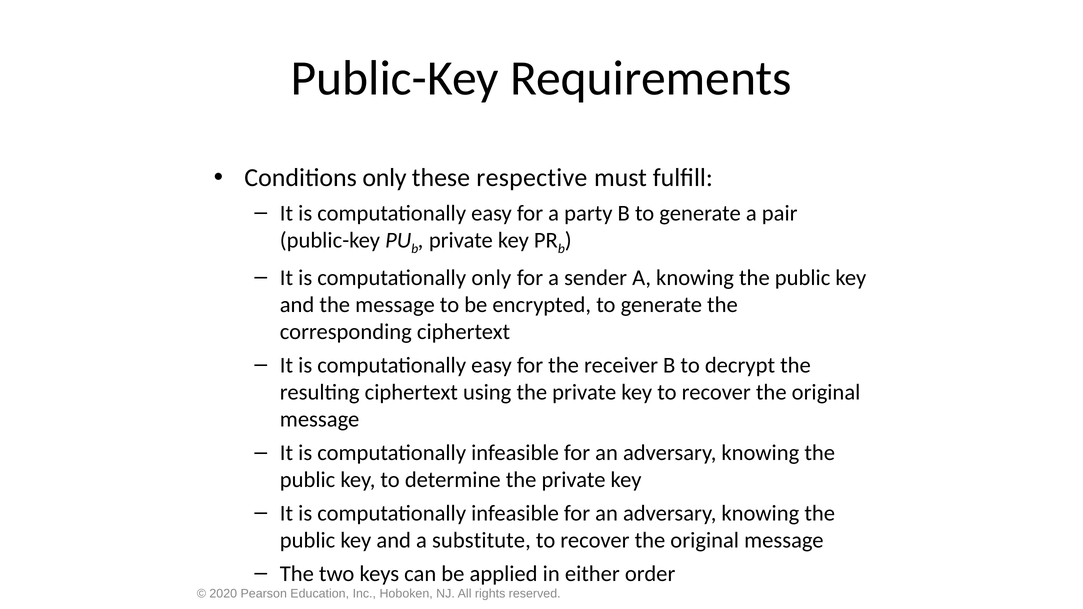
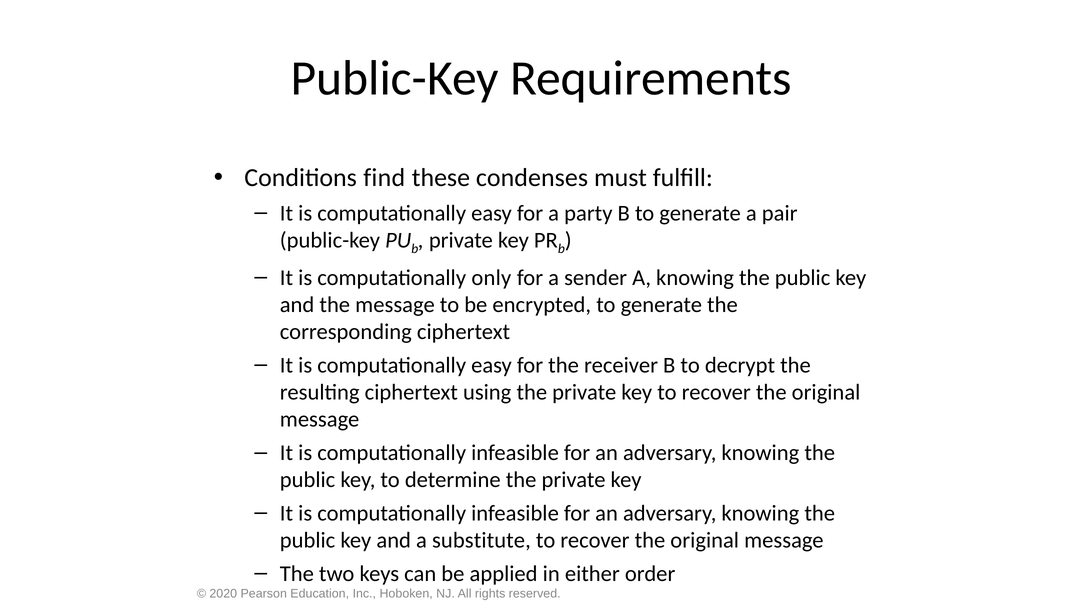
Conditions only: only -> find
respective: respective -> condenses
